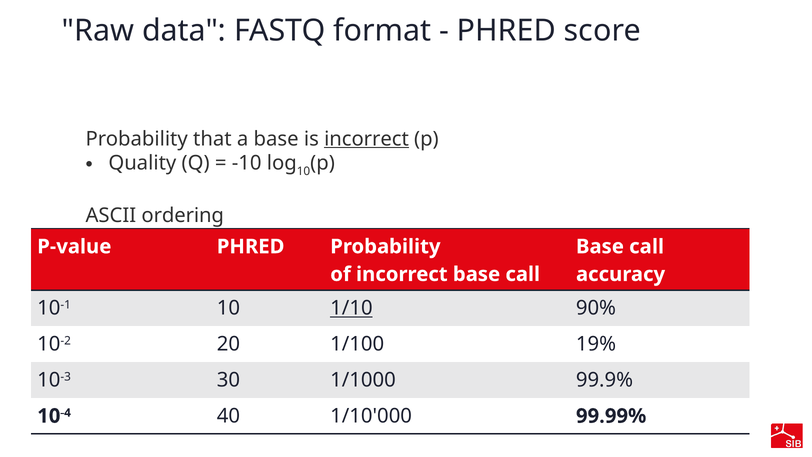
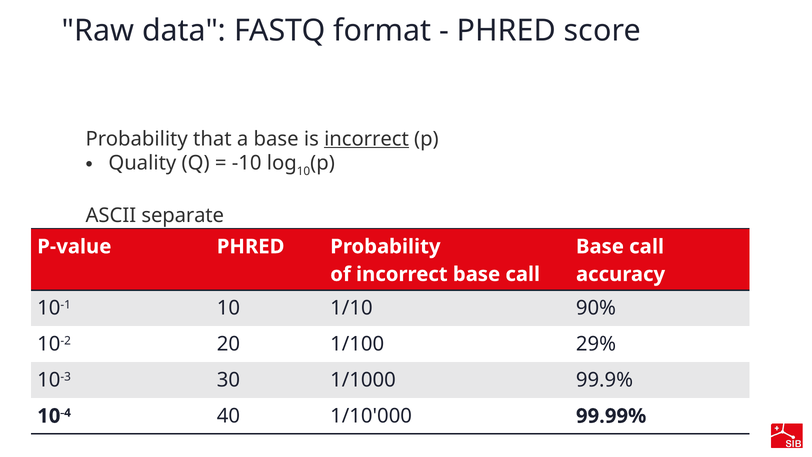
ordering: ordering -> separate
1/10 underline: present -> none
19%: 19% -> 29%
